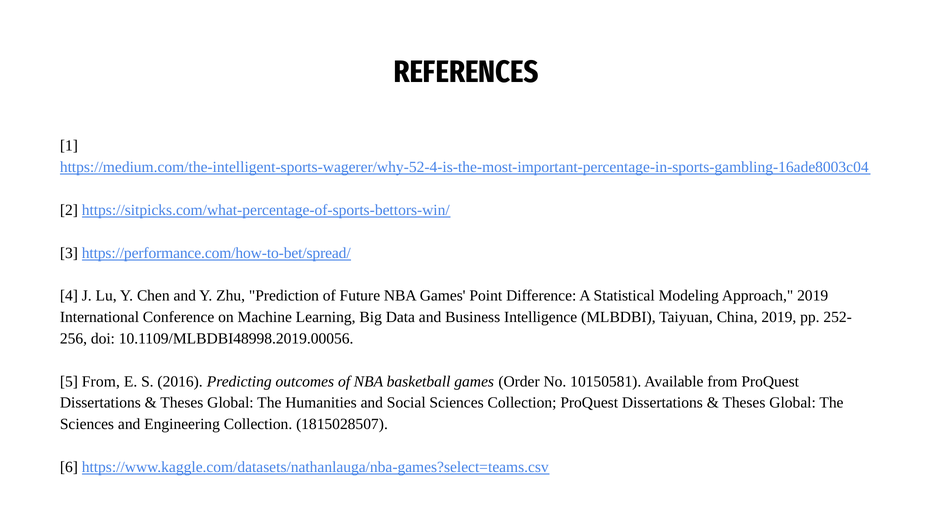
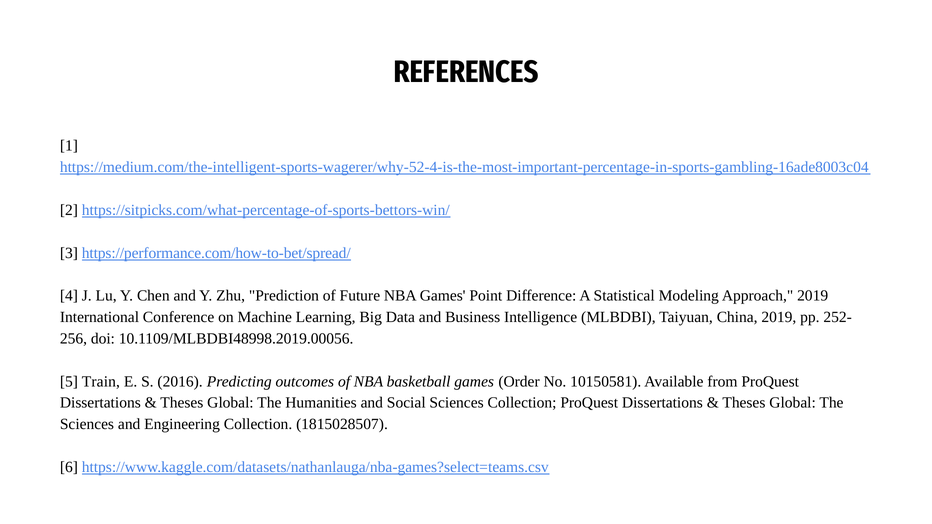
5 From: From -> Train
